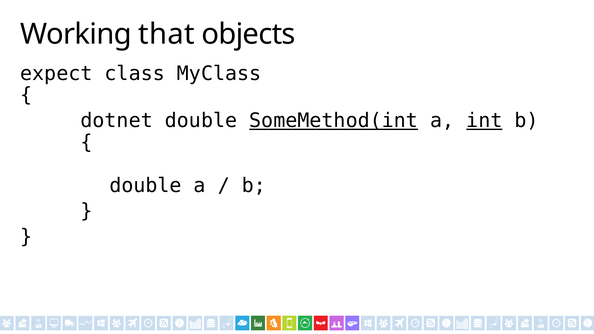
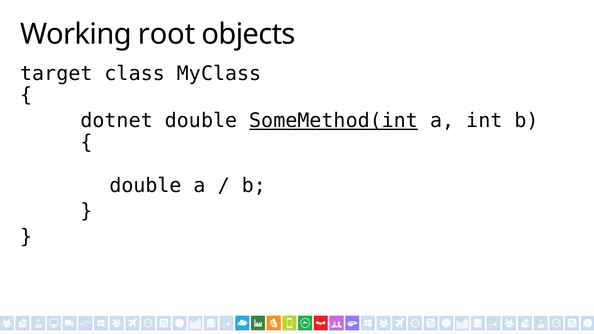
that: that -> root
expect: expect -> target
int underline: present -> none
